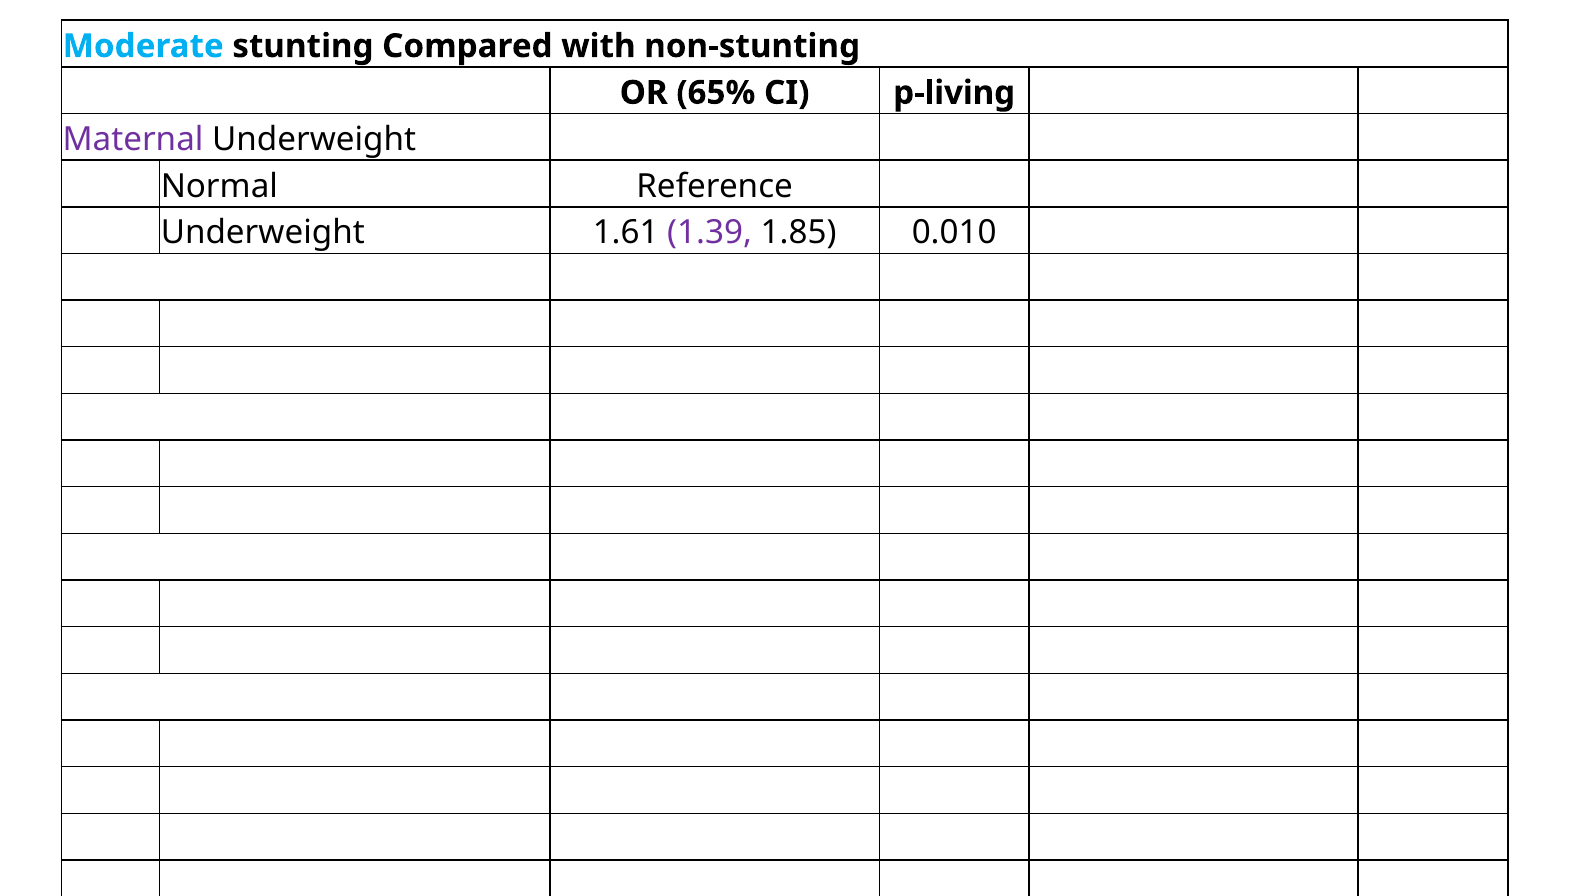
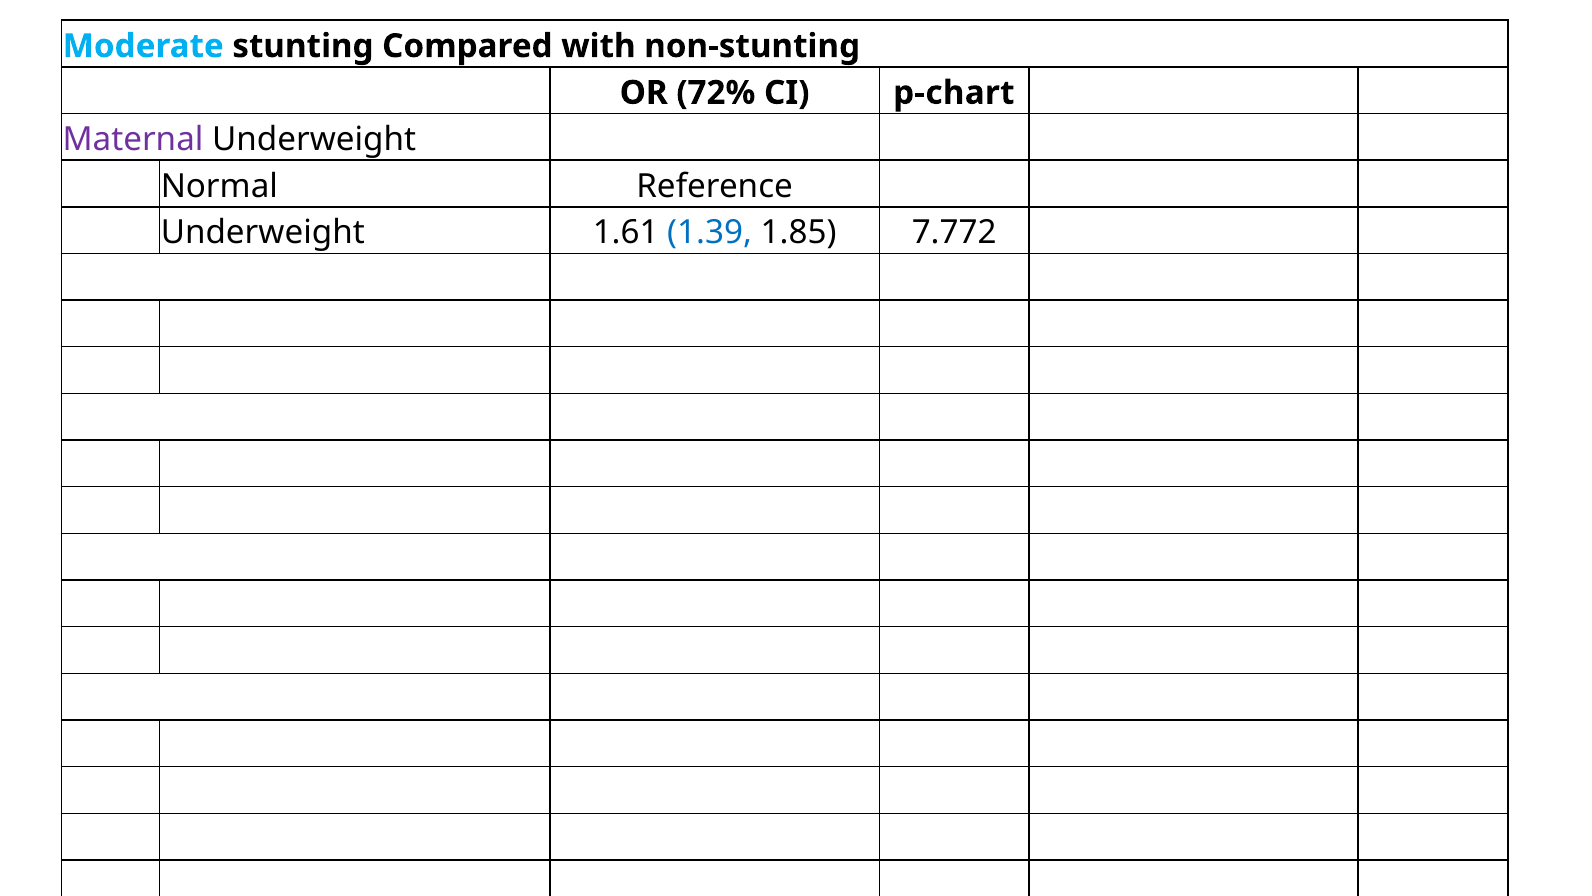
65%: 65% -> 72%
p-living: p-living -> p-chart
1.39 colour: purple -> blue
0.010: 0.010 -> 7.772
